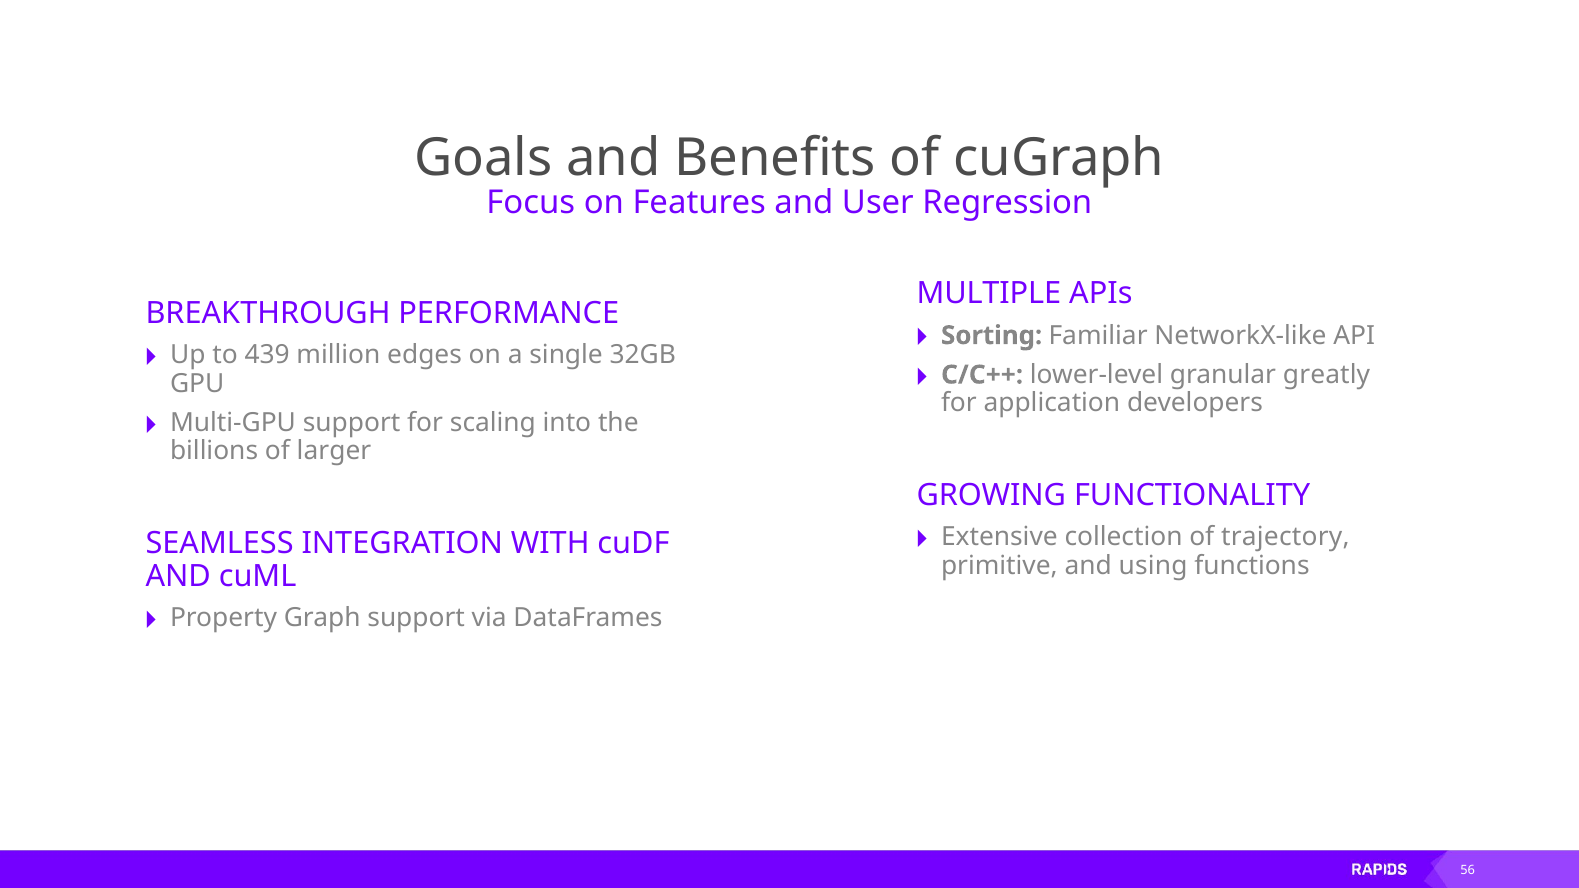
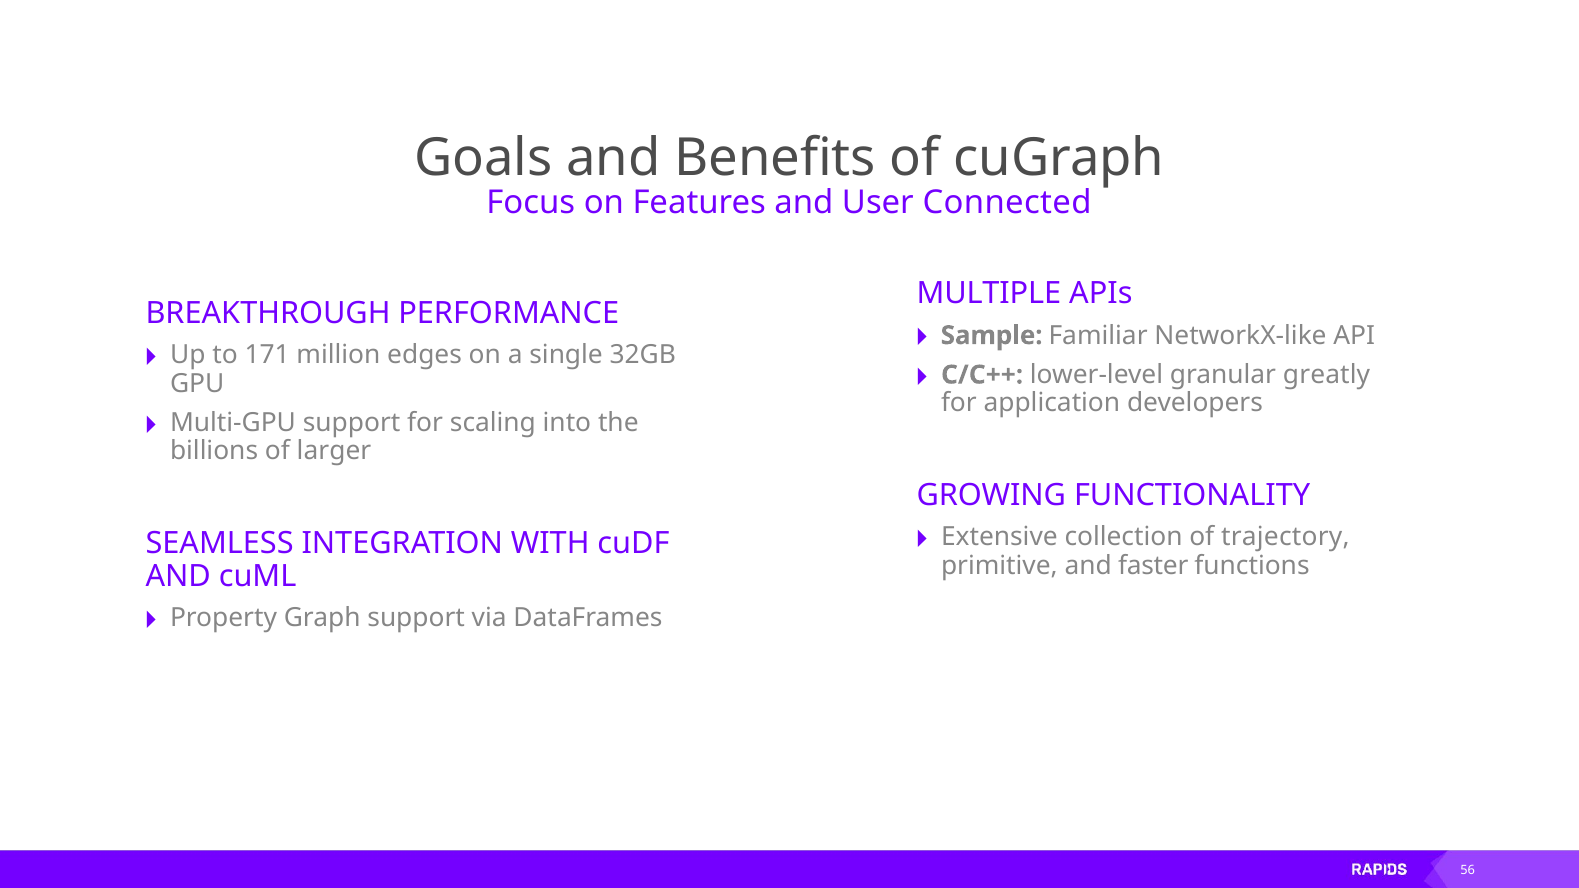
Regression: Regression -> Connected
Sorting: Sorting -> Sample
439: 439 -> 171
using: using -> faster
